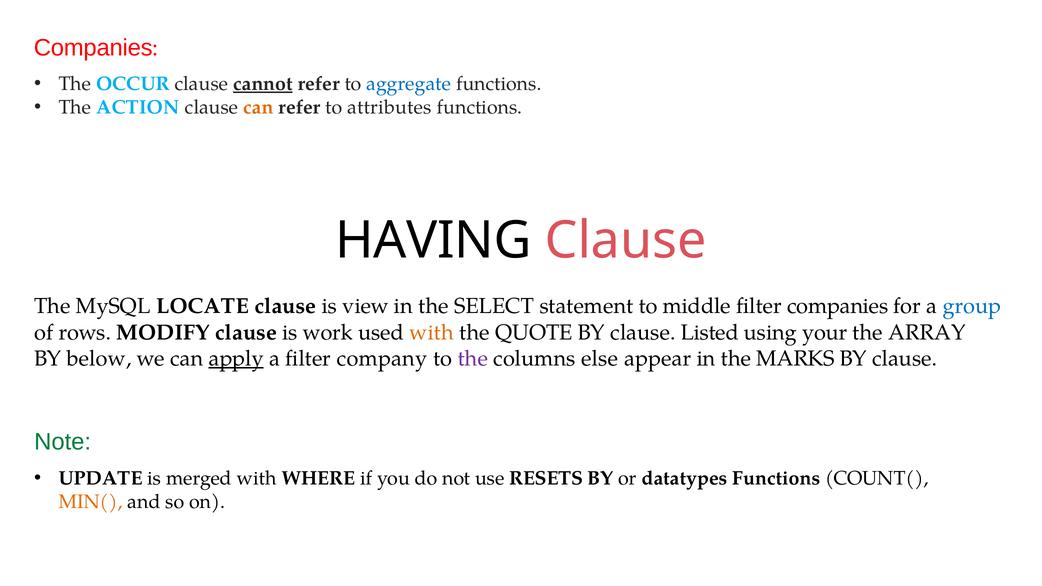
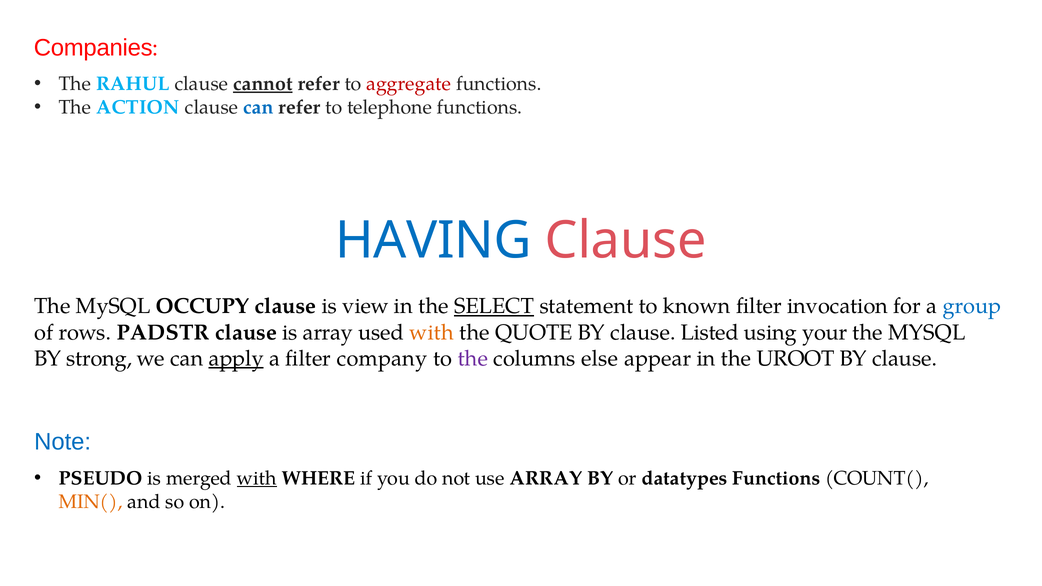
OCCUR: OCCUR -> RAHUL
aggregate colour: blue -> red
can at (258, 107) colour: orange -> blue
attributes: attributes -> telephone
HAVING colour: black -> blue
LOCATE: LOCATE -> OCCUPY
SELECT underline: none -> present
middle: middle -> known
filter companies: companies -> invocation
MODIFY: MODIFY -> PADSTR
is work: work -> array
ARRAY at (927, 332): ARRAY -> MYSQL
below: below -> strong
MARKS: MARKS -> UROOT
Note colour: green -> blue
UPDATE: UPDATE -> PSEUDO
with at (257, 478) underline: none -> present
use RESETS: RESETS -> ARRAY
